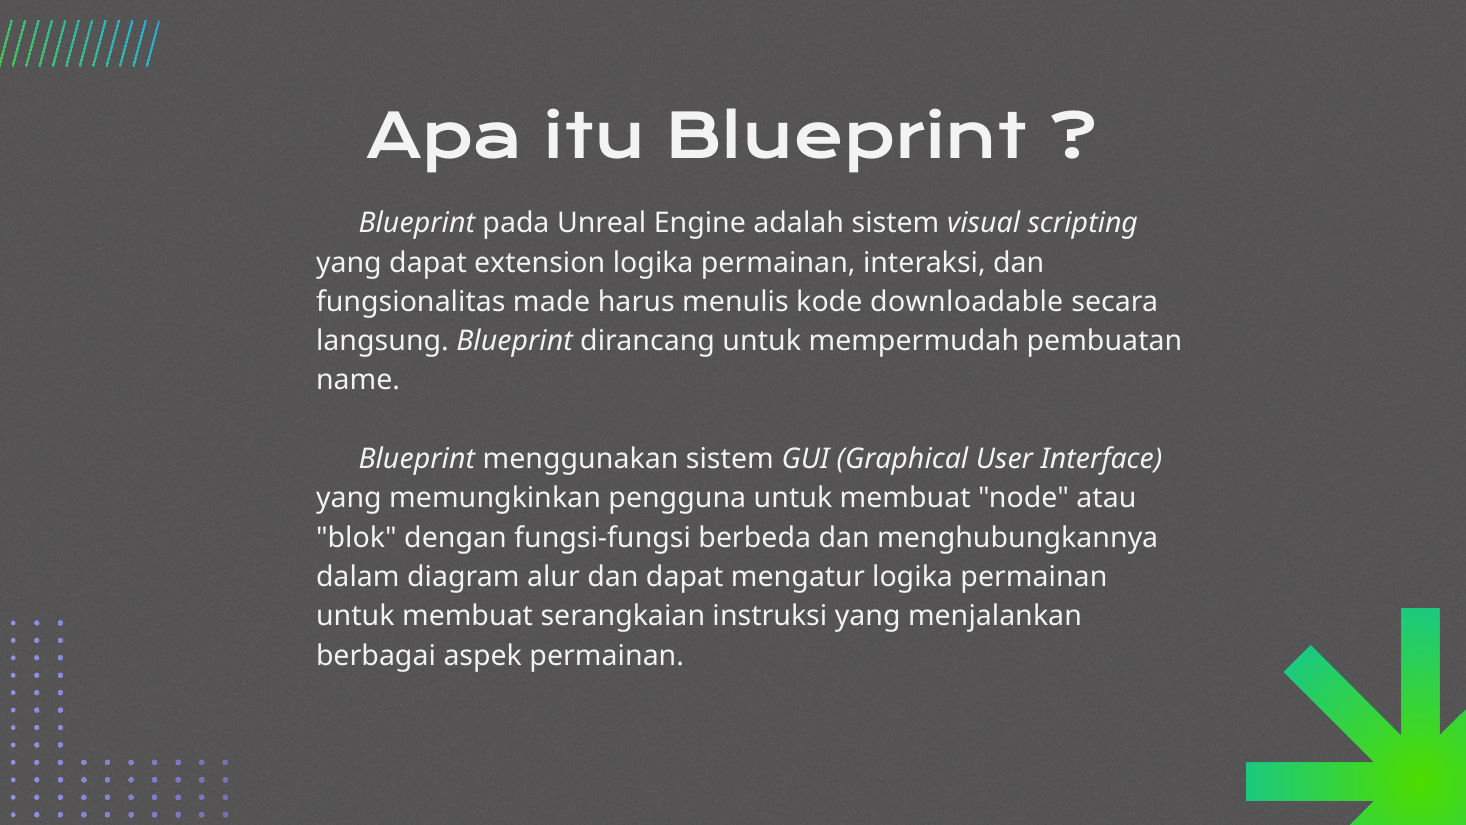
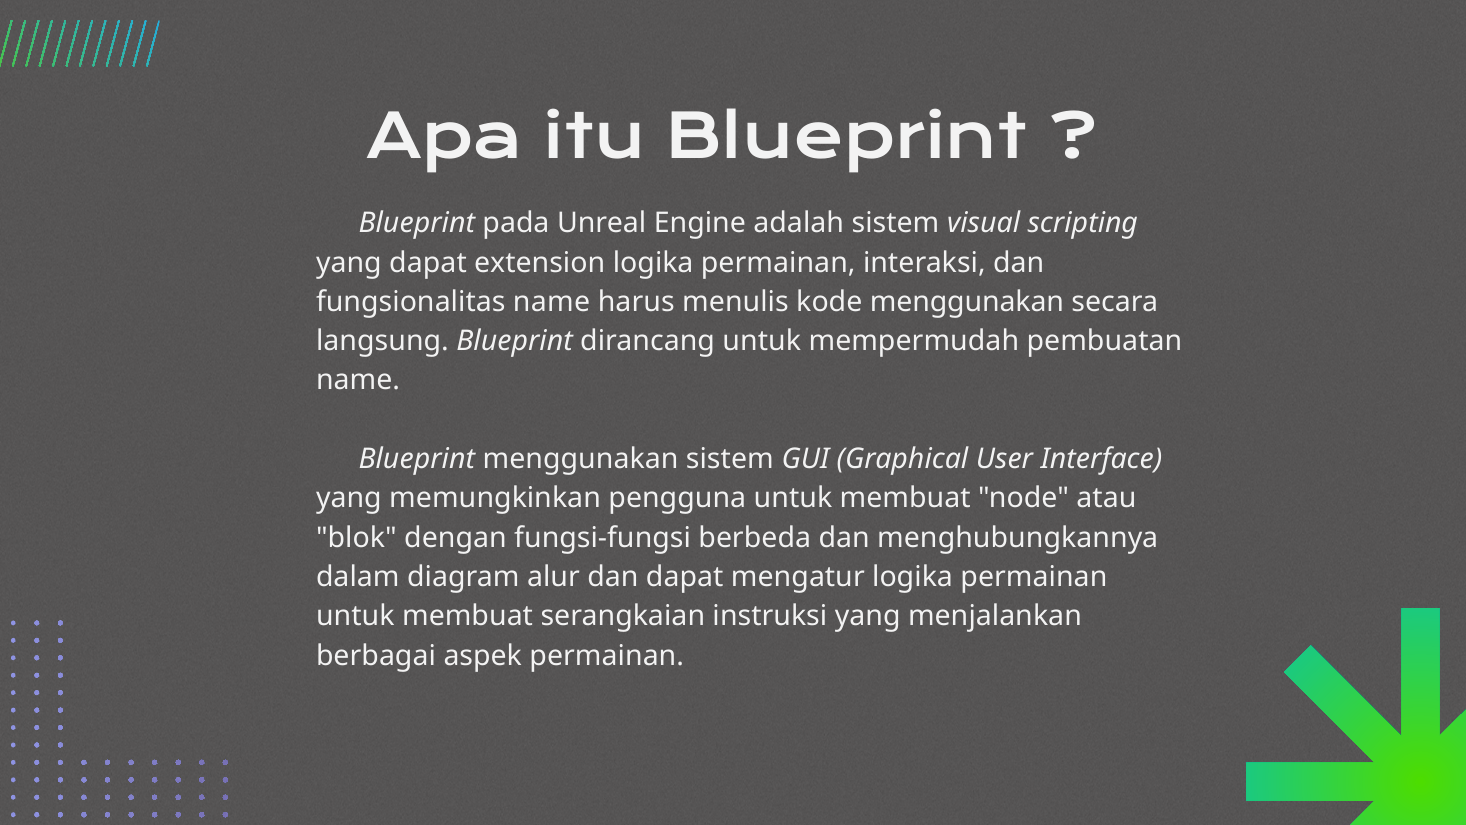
fungsionalitas made: made -> name
kode downloadable: downloadable -> menggunakan
